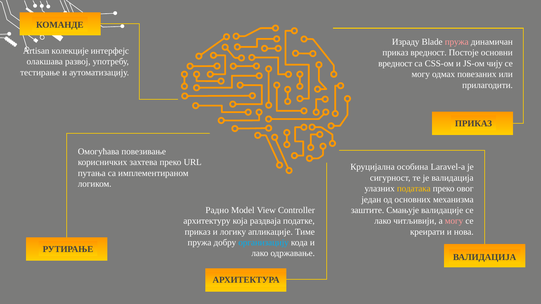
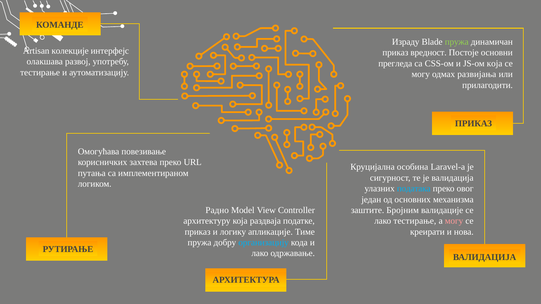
пружа at (457, 42) colour: pink -> light green
вредност at (395, 64): вредност -> прегледа
JS-ом чију: чију -> која
повезаних: повезаних -> развијања
података colour: yellow -> light blue
Смањује: Смањује -> Бројним
лако читљивији: читљивији -> тестирање
